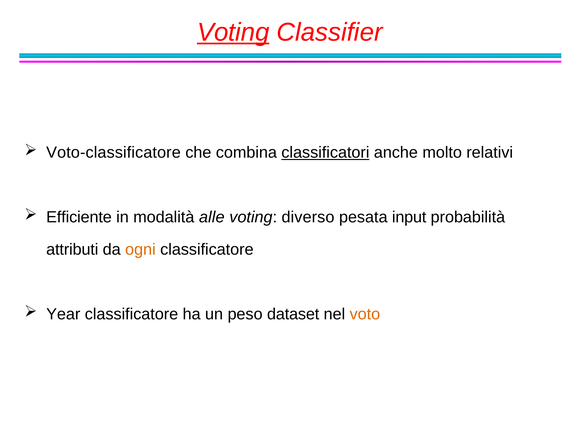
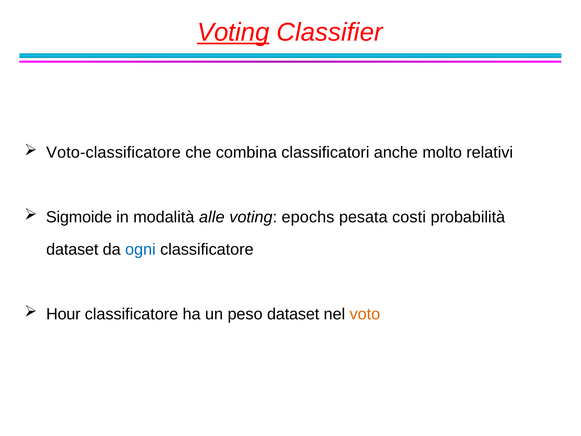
classificatori underline: present -> none
Efficiente: Efficiente -> Sigmoide
diverso: diverso -> epochs
input: input -> costi
attributi at (72, 249): attributi -> dataset
ogni colour: orange -> blue
Year: Year -> Hour
